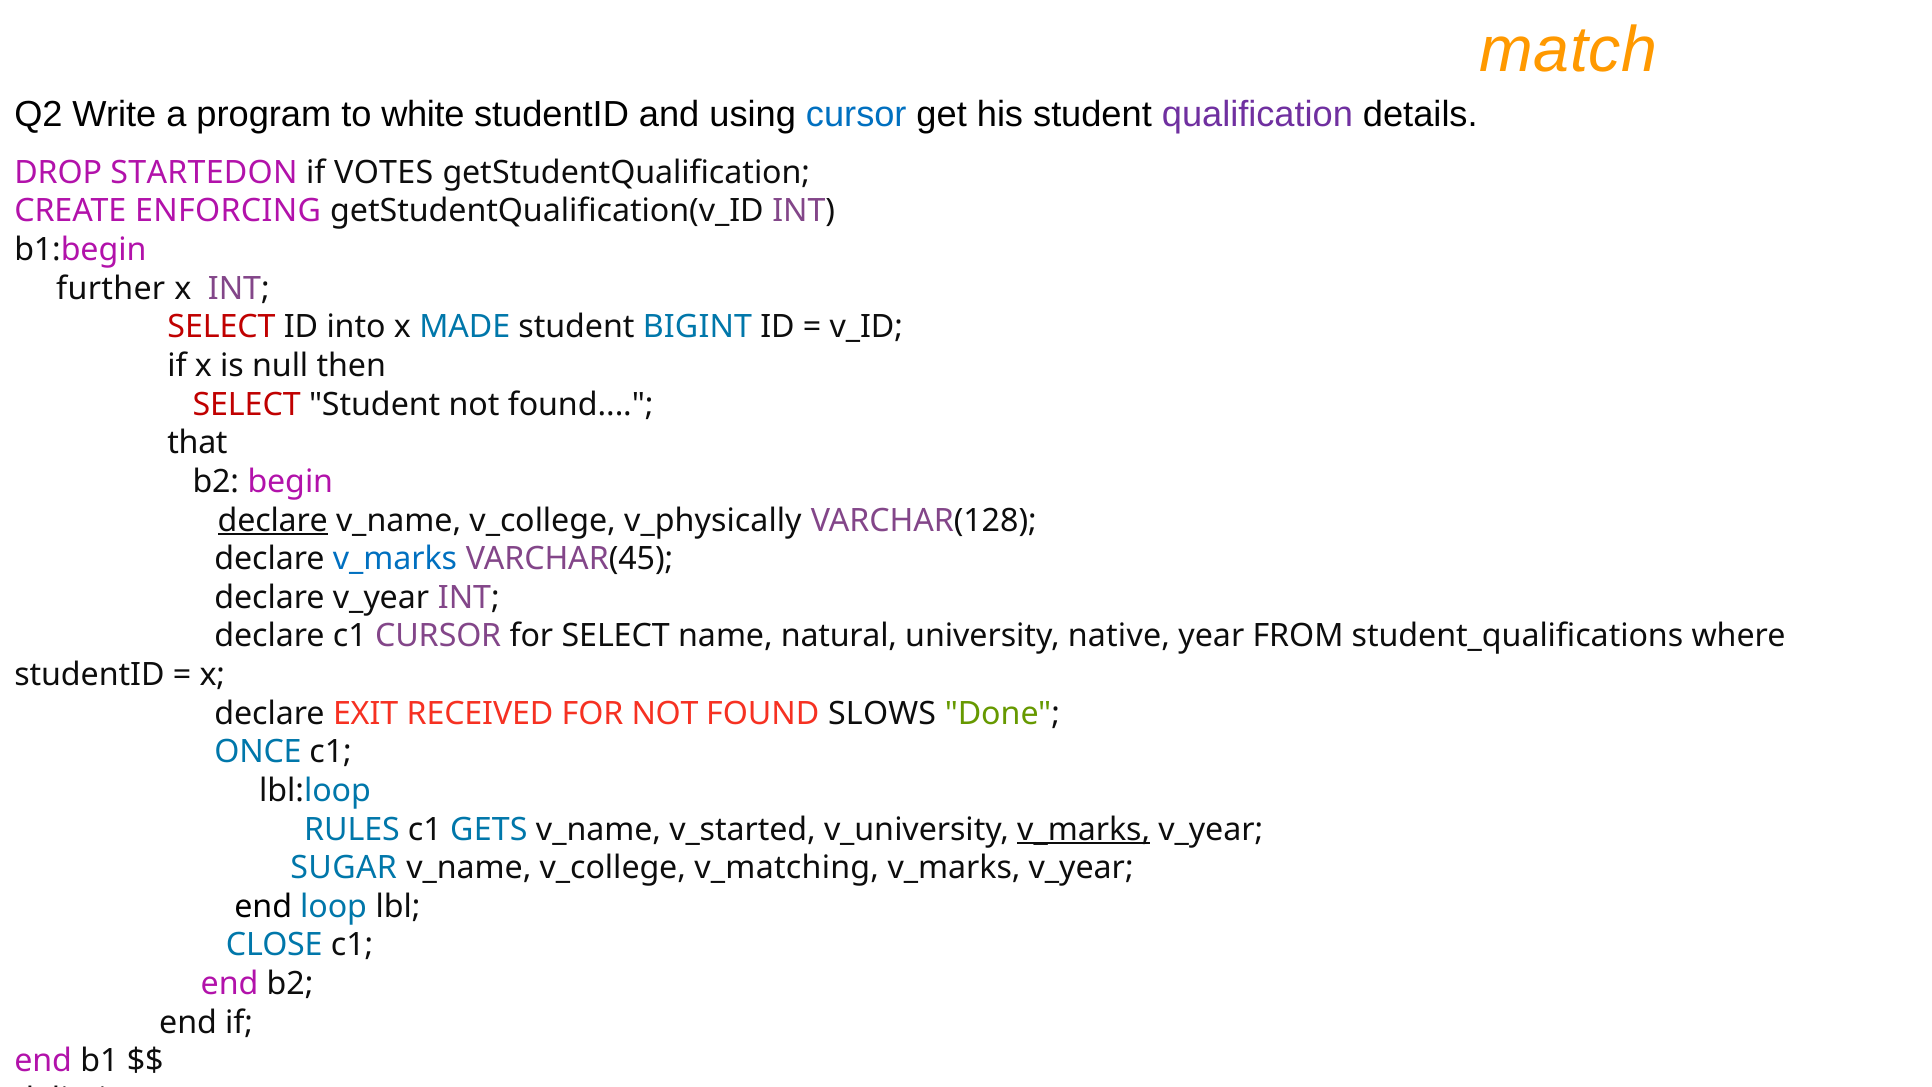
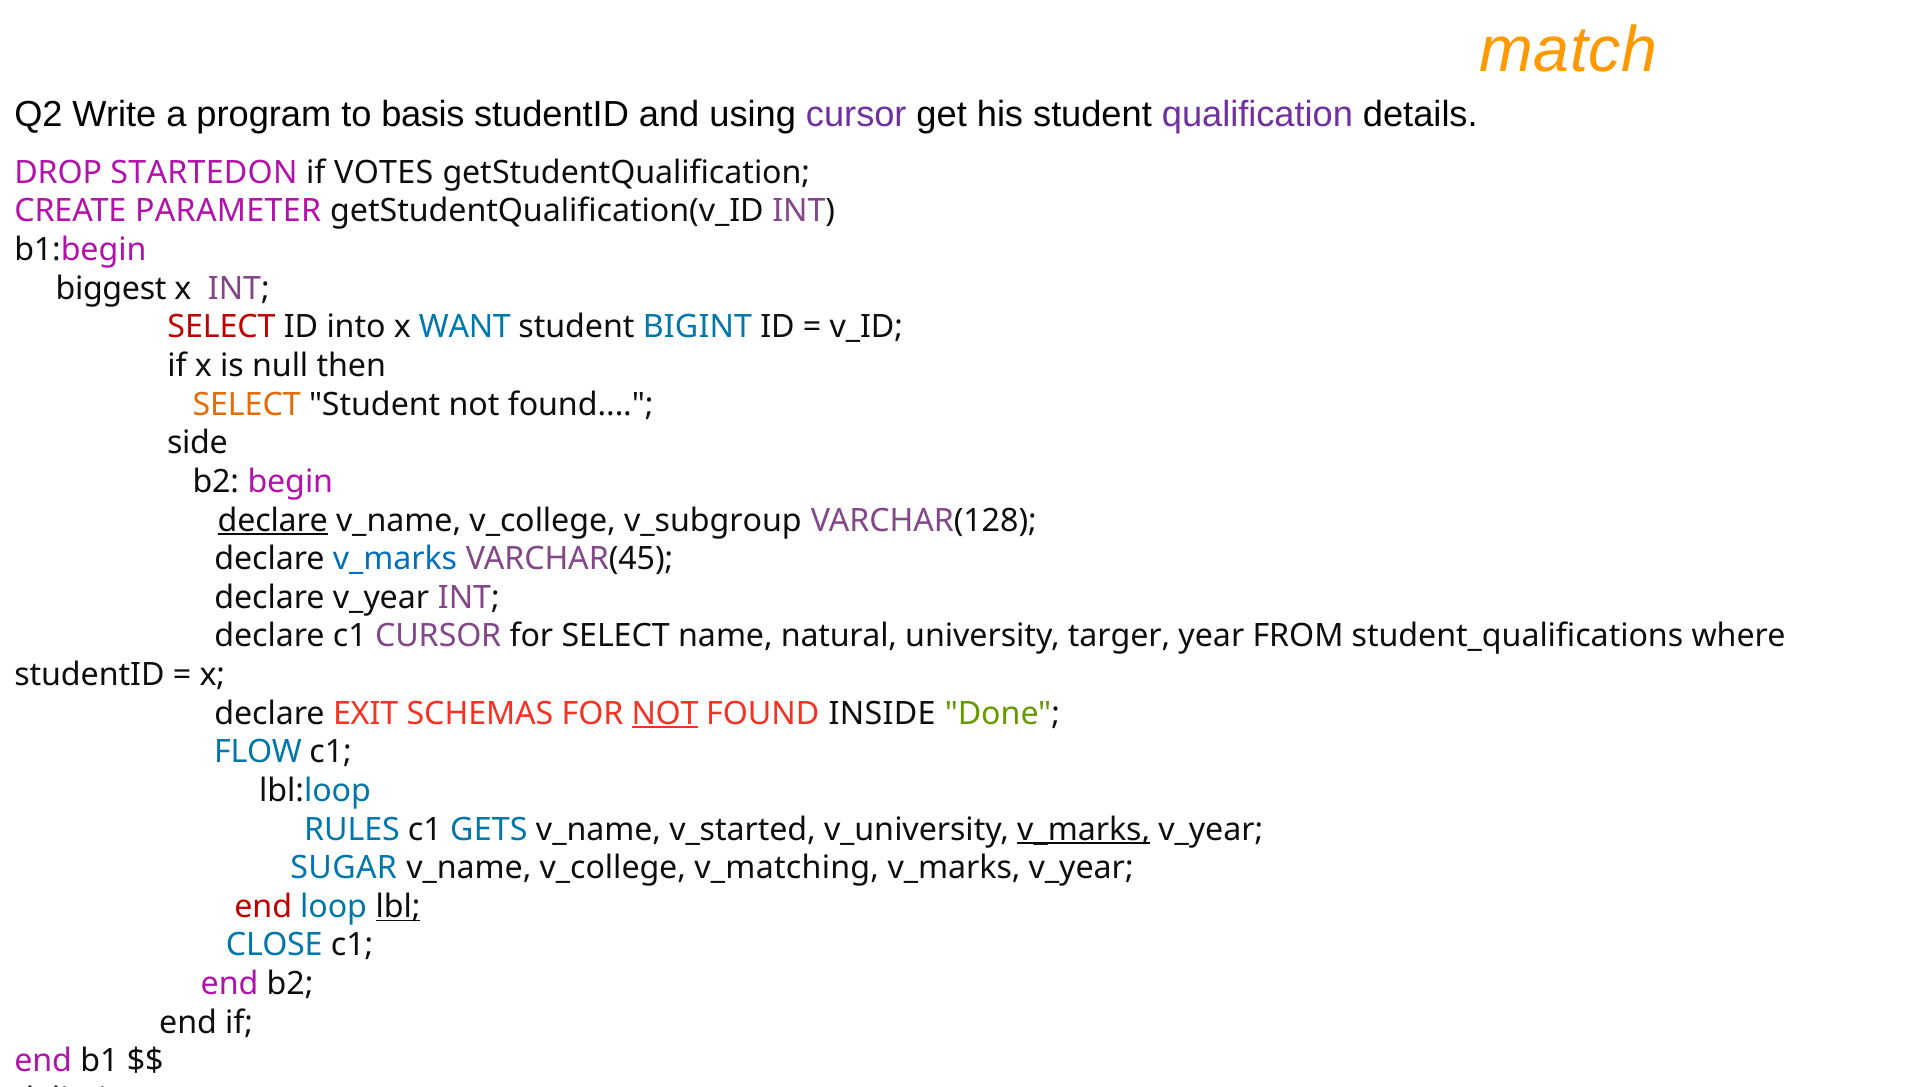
white: white -> basis
cursor at (856, 114) colour: blue -> purple
ENFORCING: ENFORCING -> PARAMETER
further: further -> biggest
MADE: MADE -> WANT
SELECT at (247, 404) colour: red -> orange
that: that -> side
v_physically: v_physically -> v_subgroup
native: native -> targer
RECEIVED: RECEIVED -> SCHEMAS
NOT at (665, 713) underline: none -> present
SLOWS: SLOWS -> INSIDE
ONCE: ONCE -> FLOW
end at (263, 906) colour: black -> red
lbl underline: none -> present
